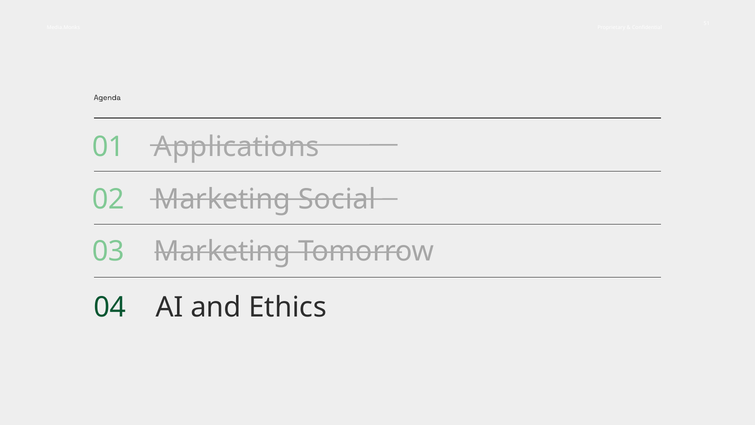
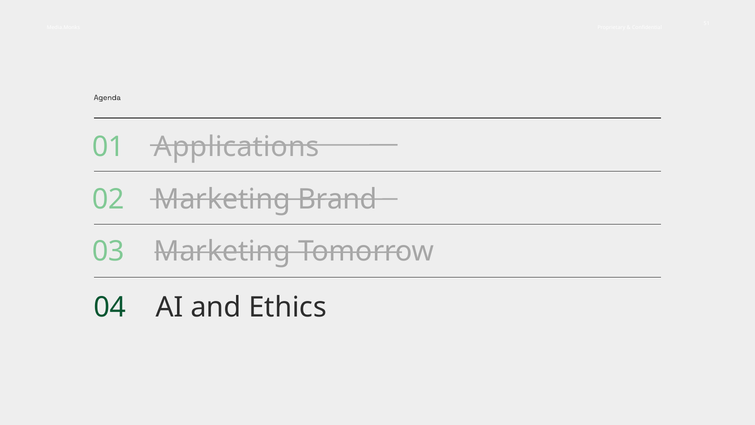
Social: Social -> Brand
